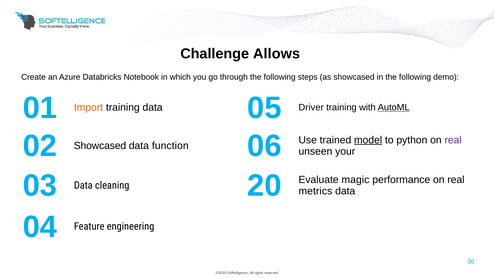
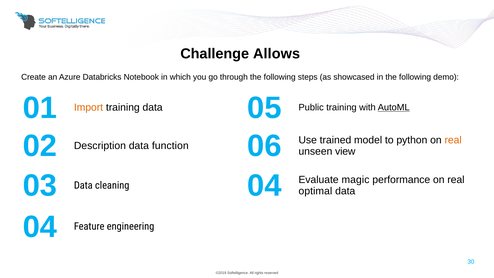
Driver: Driver -> Public
02 Showcased: Showcased -> Description
model underline: present -> none
real at (453, 140) colour: purple -> orange
your: your -> view
cleaning 20: 20 -> 04
metrics: metrics -> optimal
